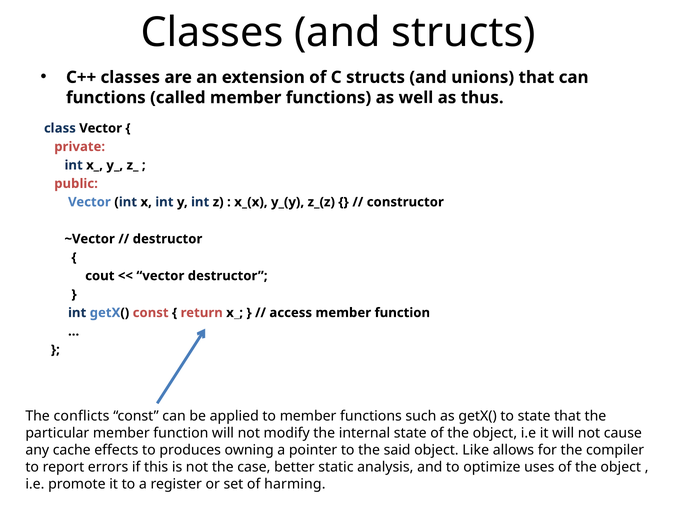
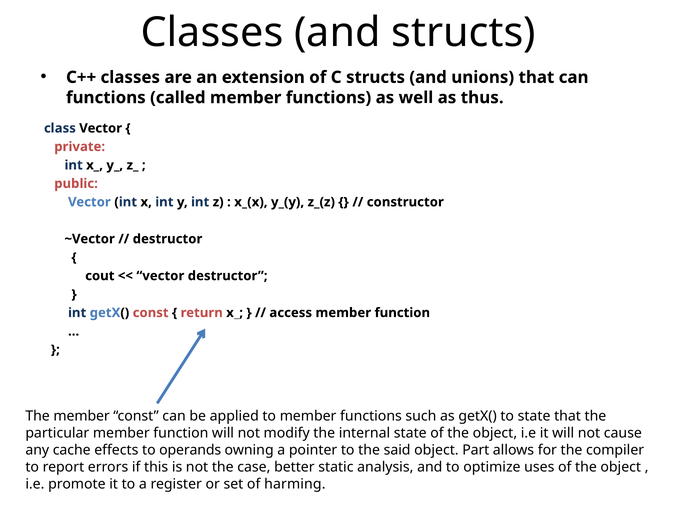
The conflicts: conflicts -> member
produces: produces -> operands
Like: Like -> Part
